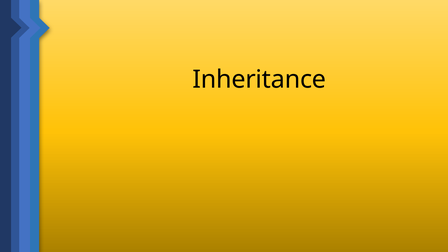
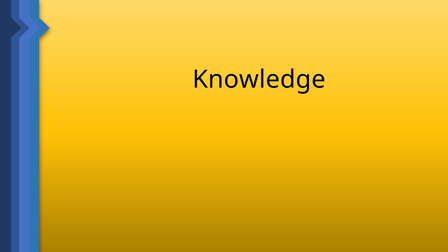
Inheritance at (259, 79): Inheritance -> Knowledge
